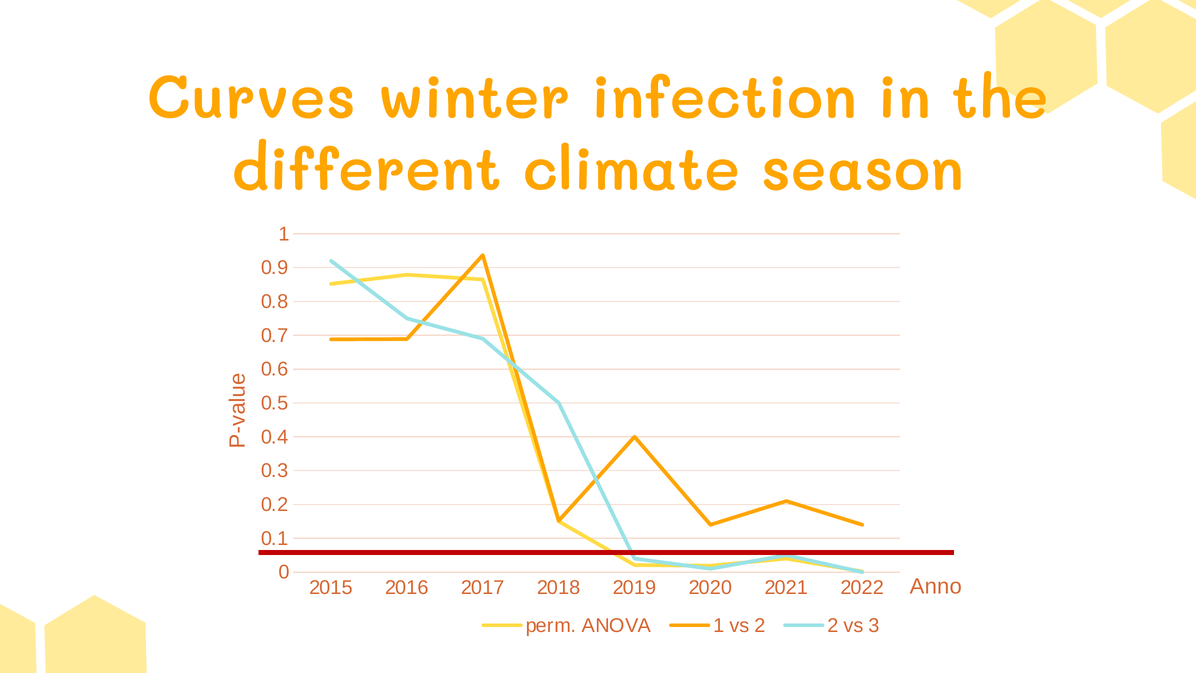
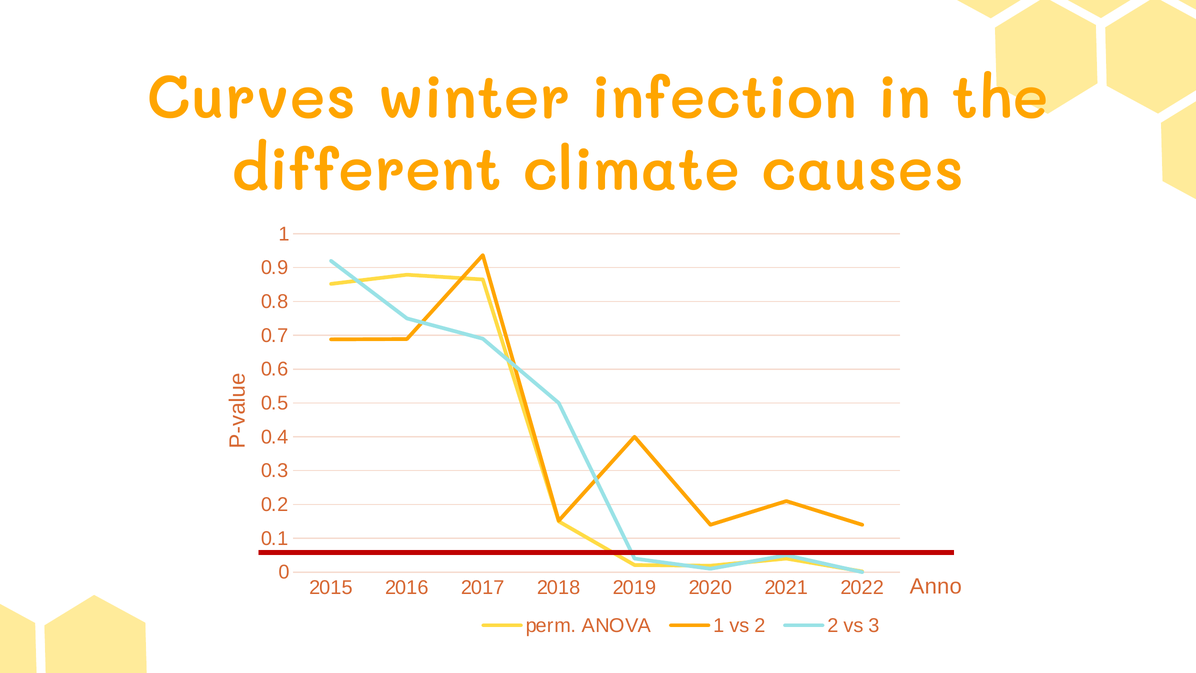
season: season -> causes
